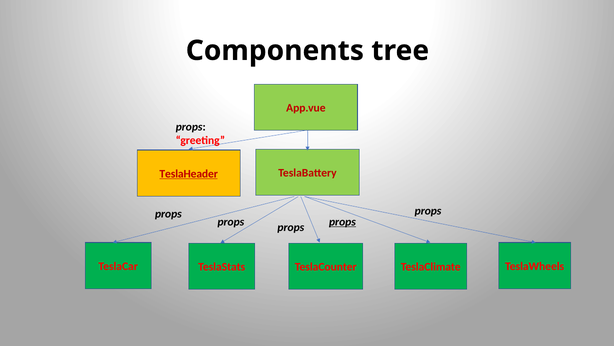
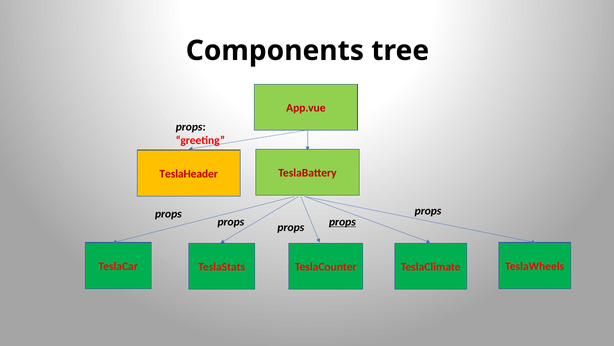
TeslaHeader underline: present -> none
